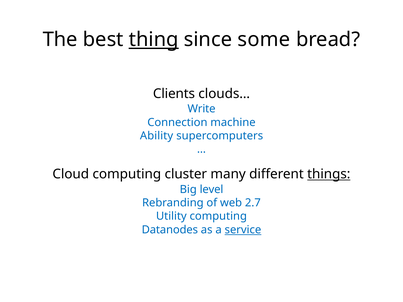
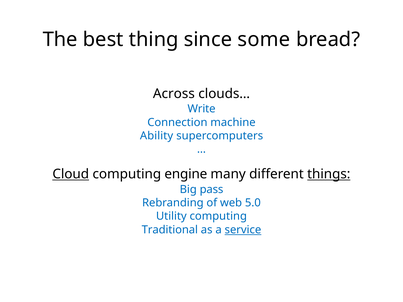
thing underline: present -> none
Clients: Clients -> Across
Cloud underline: none -> present
cluster: cluster -> engine
level: level -> pass
2.7: 2.7 -> 5.0
Datanodes: Datanodes -> Traditional
